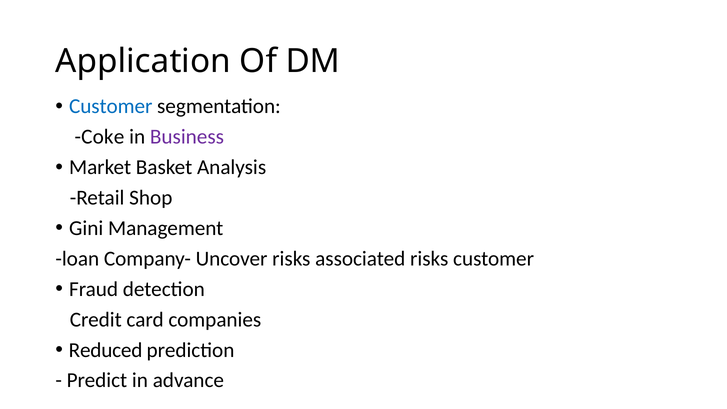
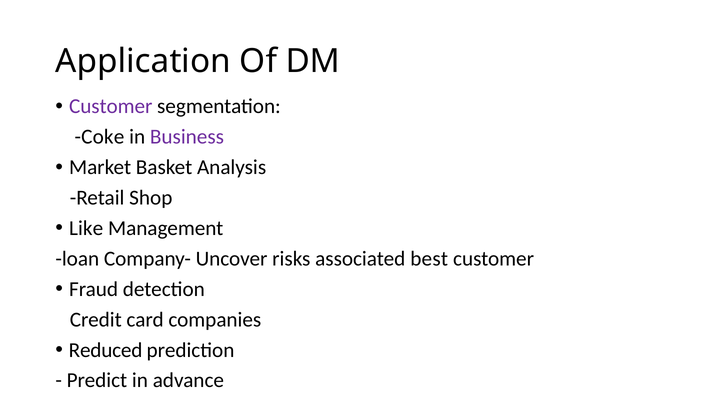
Customer at (111, 106) colour: blue -> purple
Gini: Gini -> Like
associated risks: risks -> best
